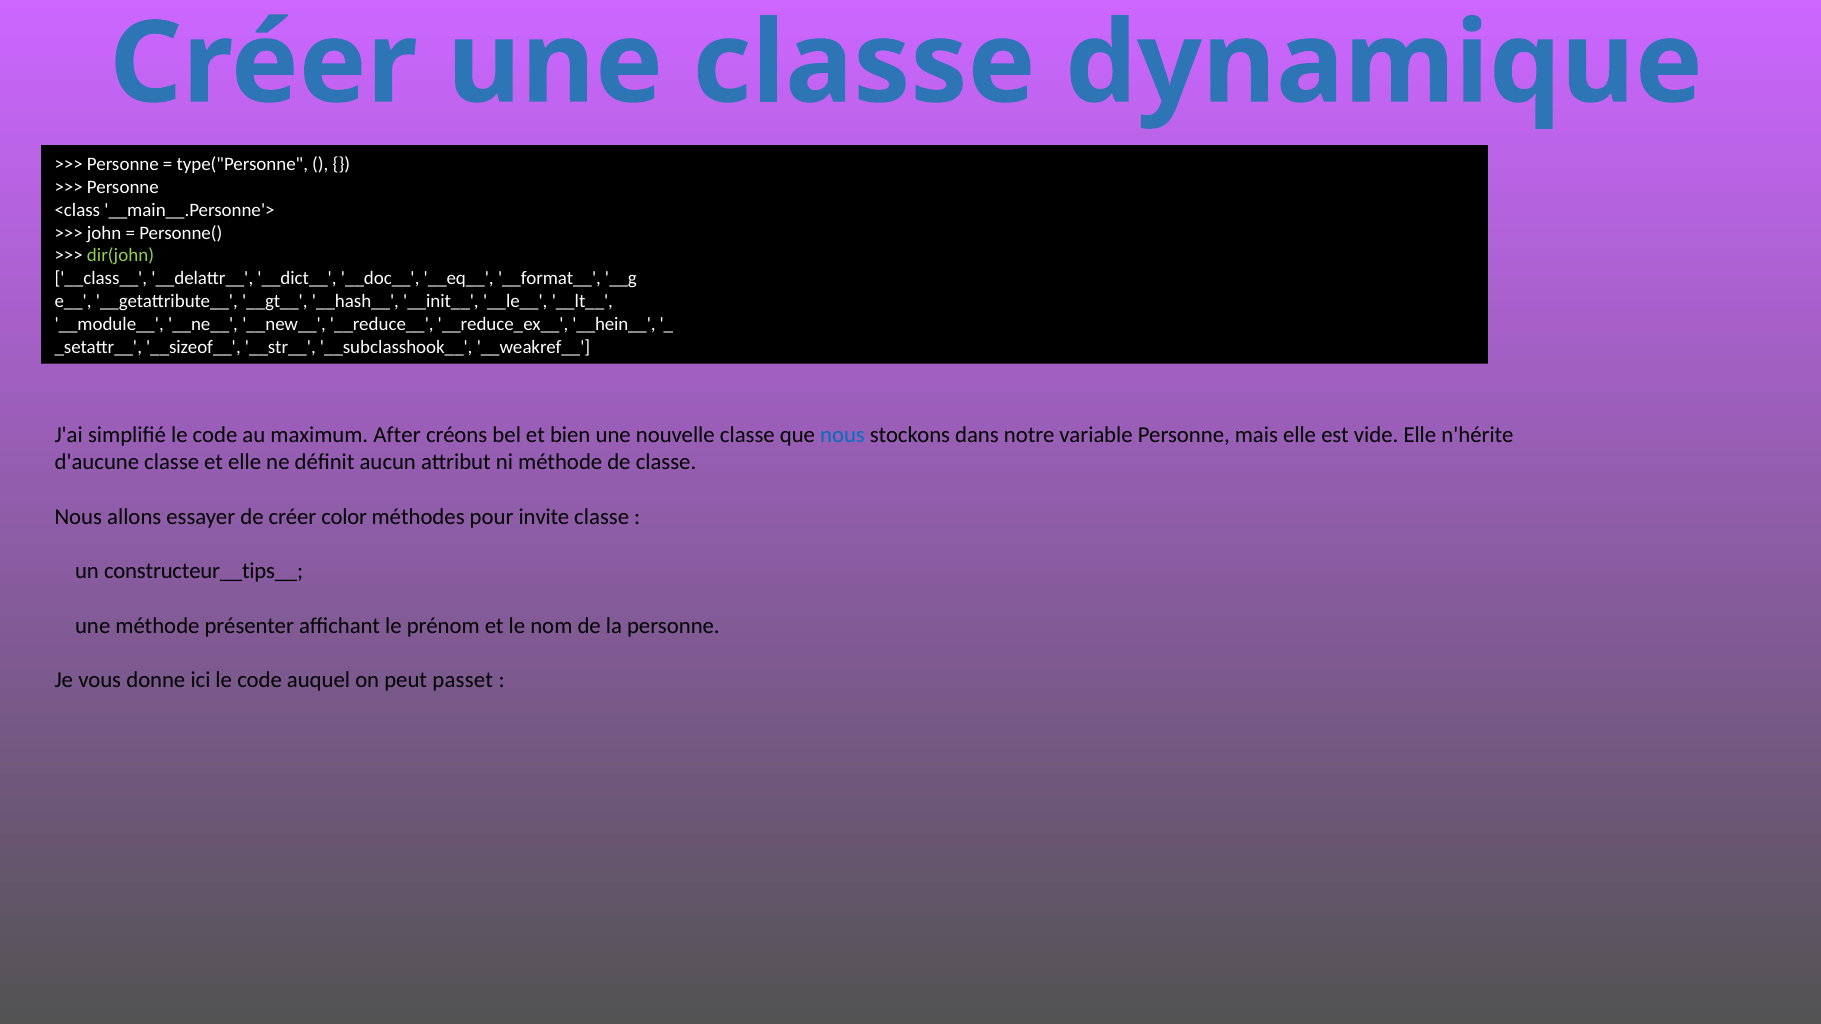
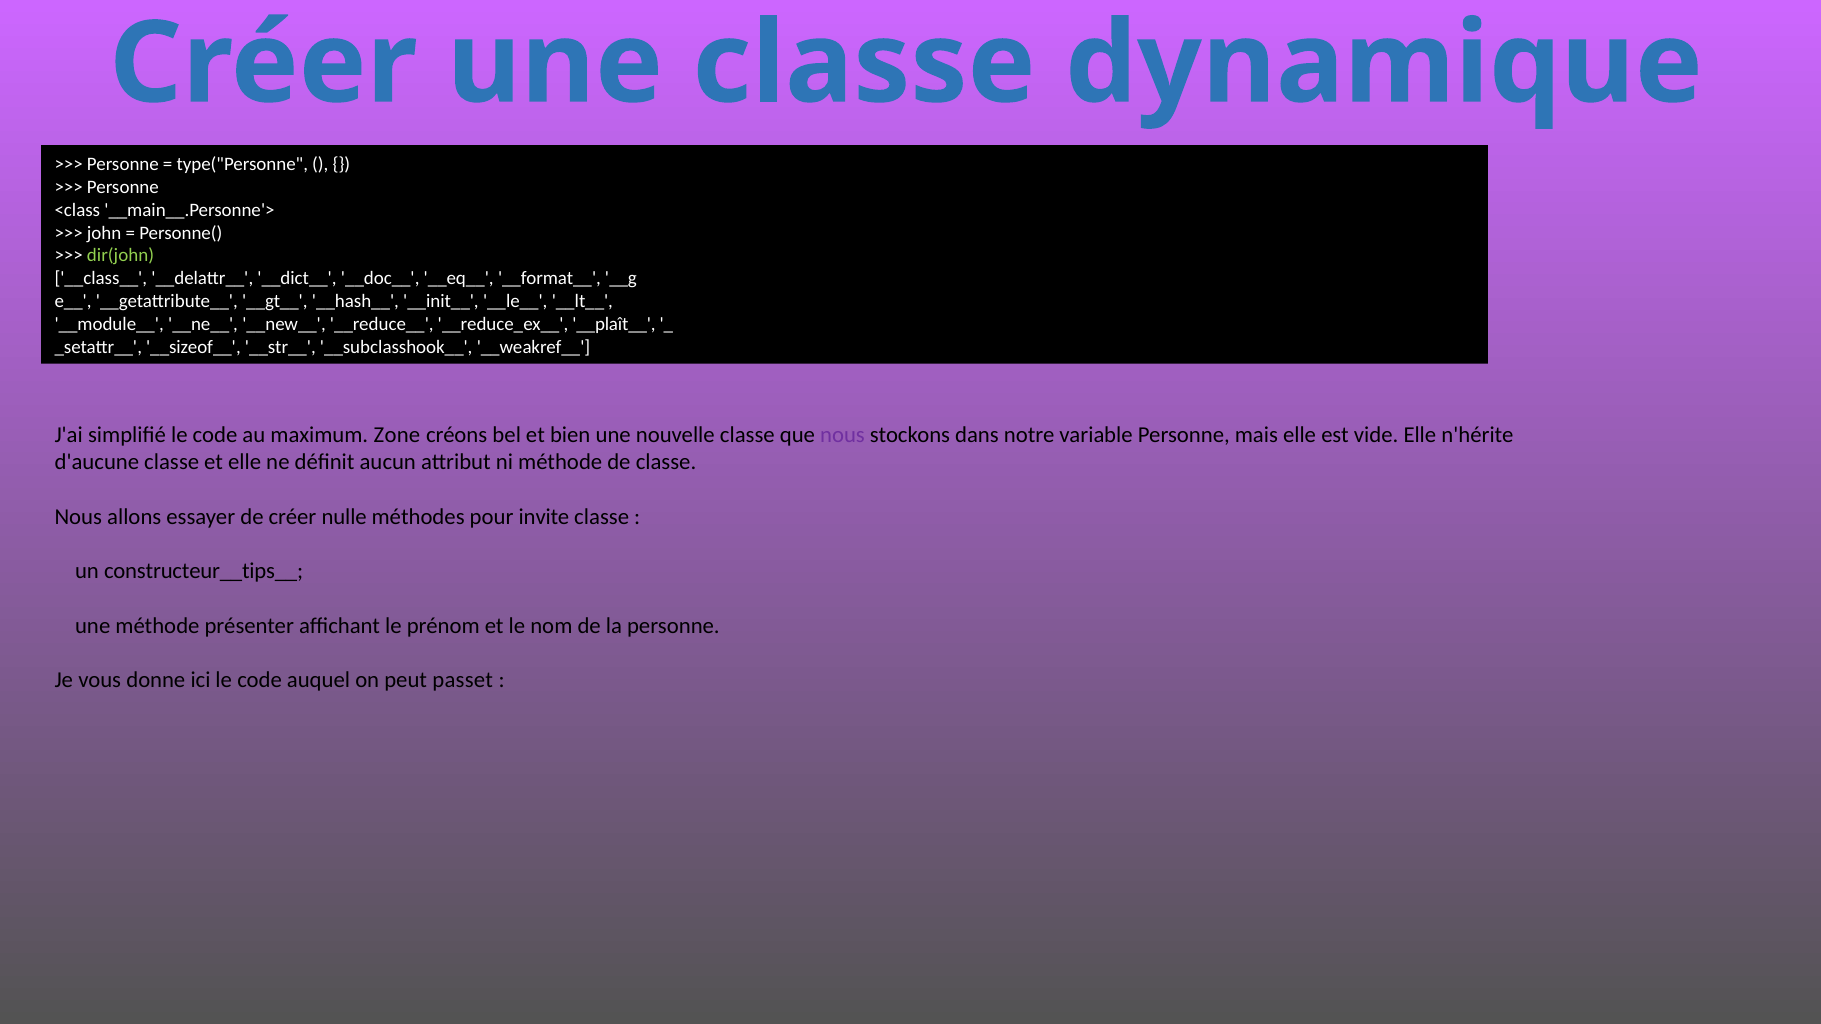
__hein__: __hein__ -> __plaît__
After: After -> Zone
nous at (843, 435) colour: blue -> purple
color: color -> nulle
